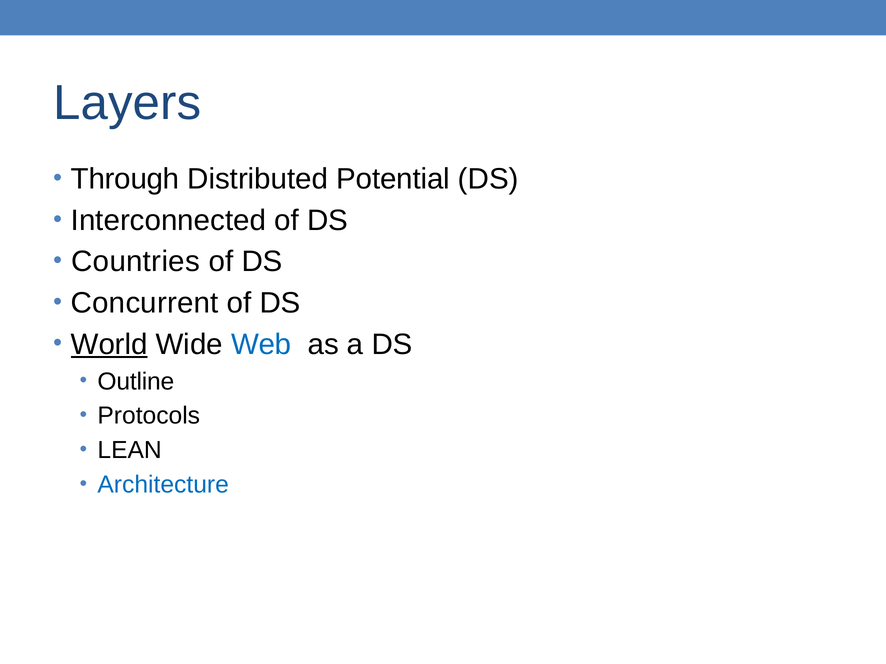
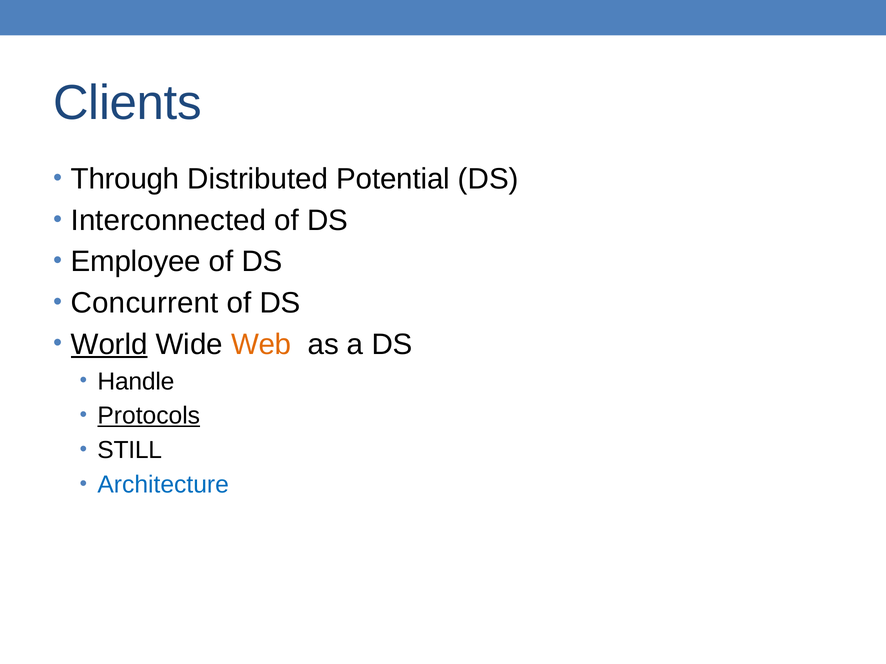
Layers: Layers -> Clients
Countries: Countries -> Employee
Web colour: blue -> orange
Outline: Outline -> Handle
Protocols underline: none -> present
LEAN: LEAN -> STILL
